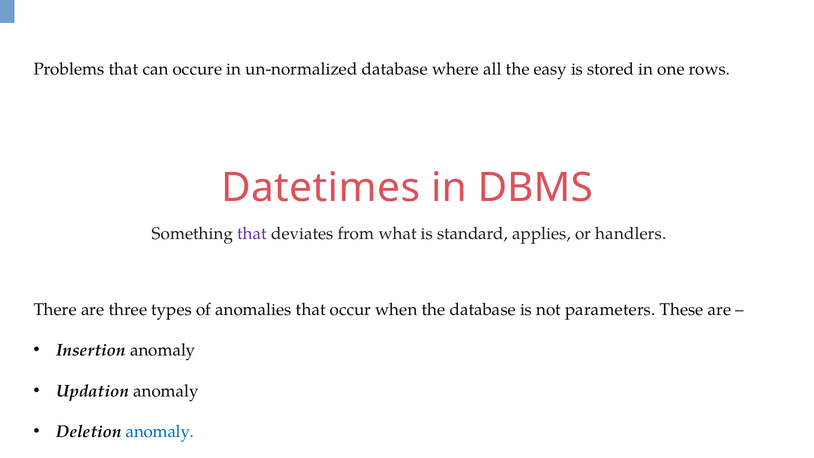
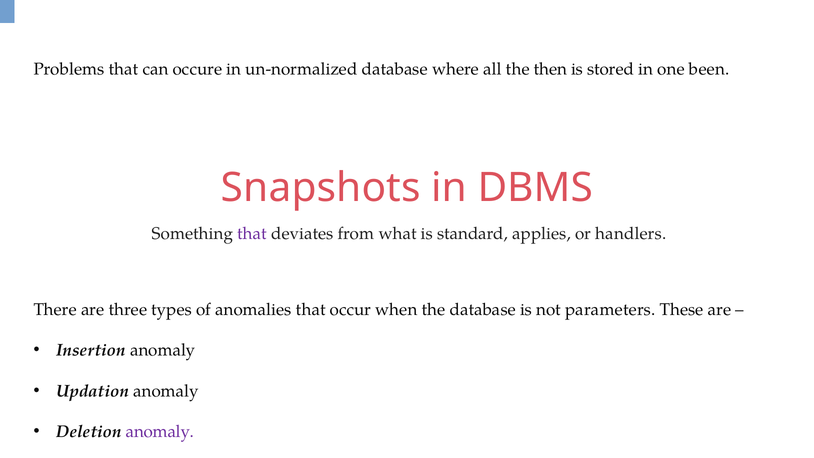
easy: easy -> then
rows: rows -> been
Datetimes: Datetimes -> Snapshots
anomaly at (160, 432) colour: blue -> purple
